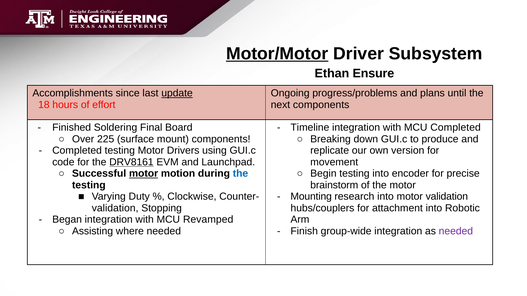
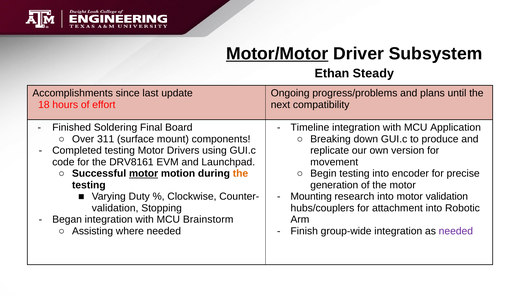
Ensure: Ensure -> Steady
update underline: present -> none
next components: components -> compatibility
MCU Completed: Completed -> Application
225: 225 -> 311
DRV8161 underline: present -> none
the at (240, 174) colour: blue -> orange
brainstorm: brainstorm -> generation
Revamped: Revamped -> Brainstorm
